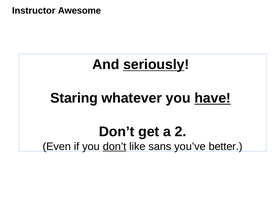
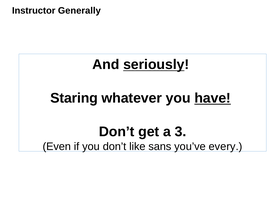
Awesome: Awesome -> Generally
2: 2 -> 3
don’t at (115, 146) underline: present -> none
better: better -> every
